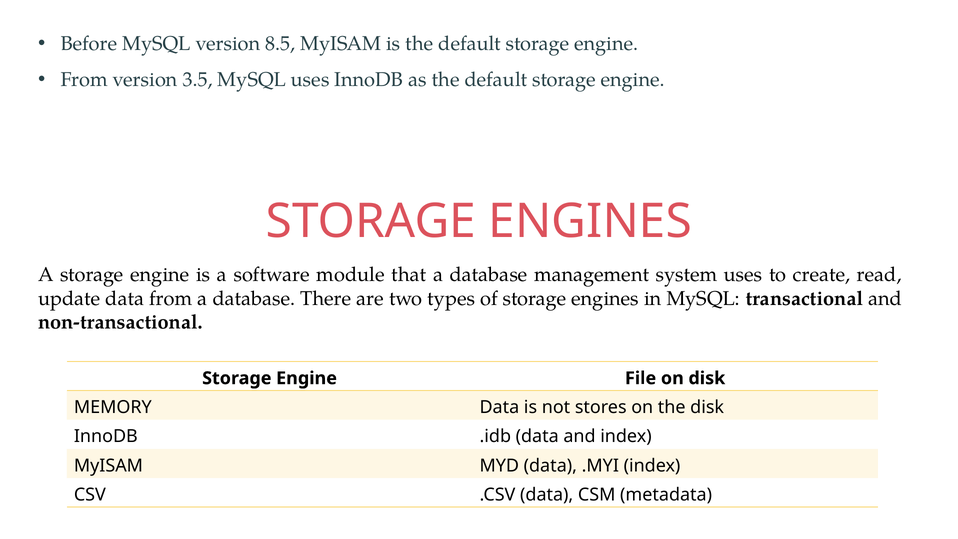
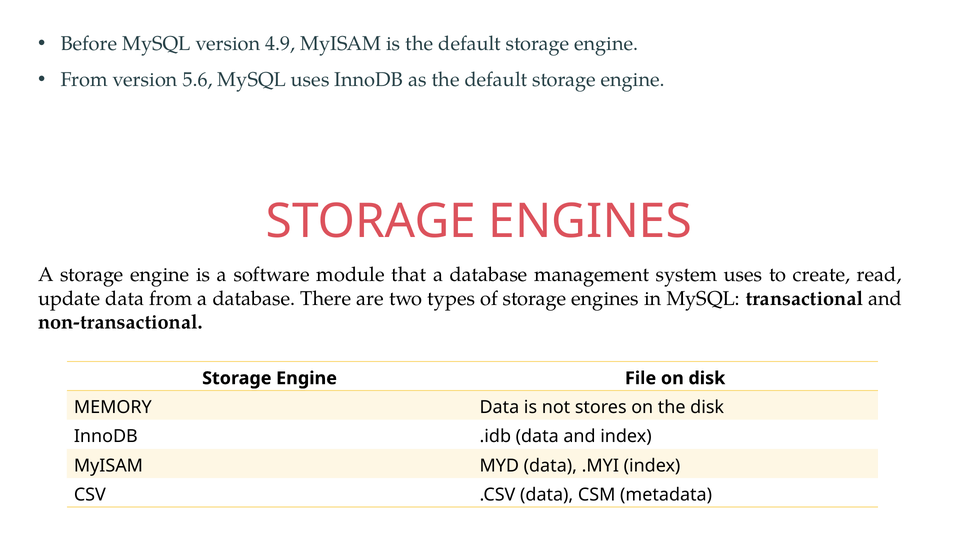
8.5: 8.5 -> 4.9
3.5: 3.5 -> 5.6
